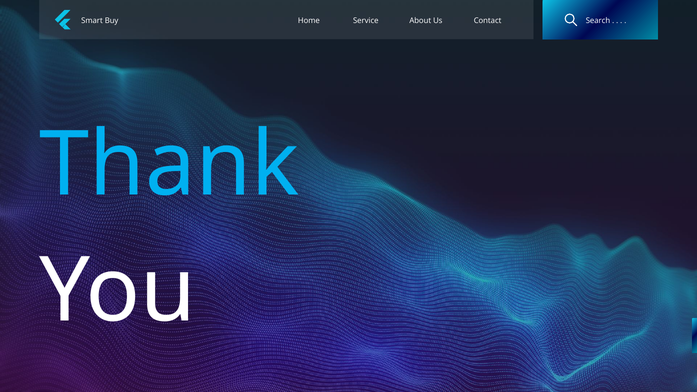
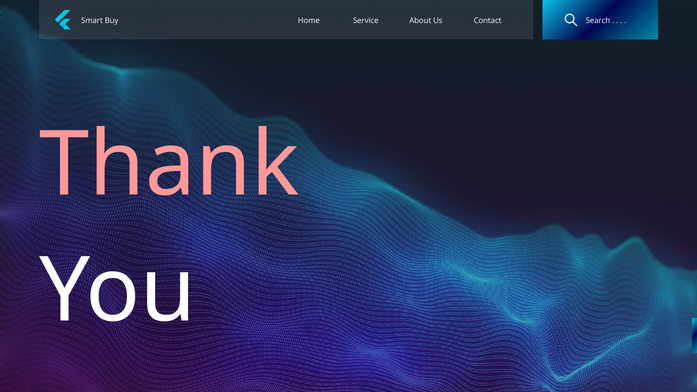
Thank colour: light blue -> pink
